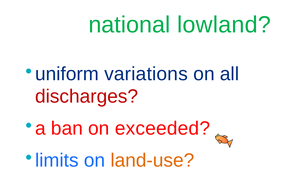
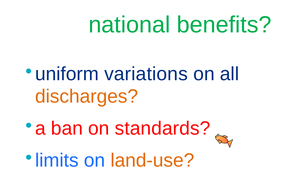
lowland: lowland -> benefits
discharges colour: red -> orange
exceeded: exceeded -> standards
